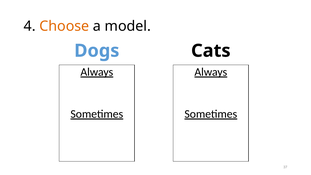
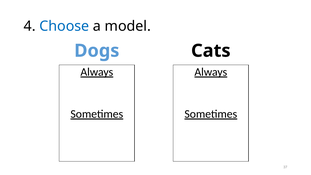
Choose colour: orange -> blue
